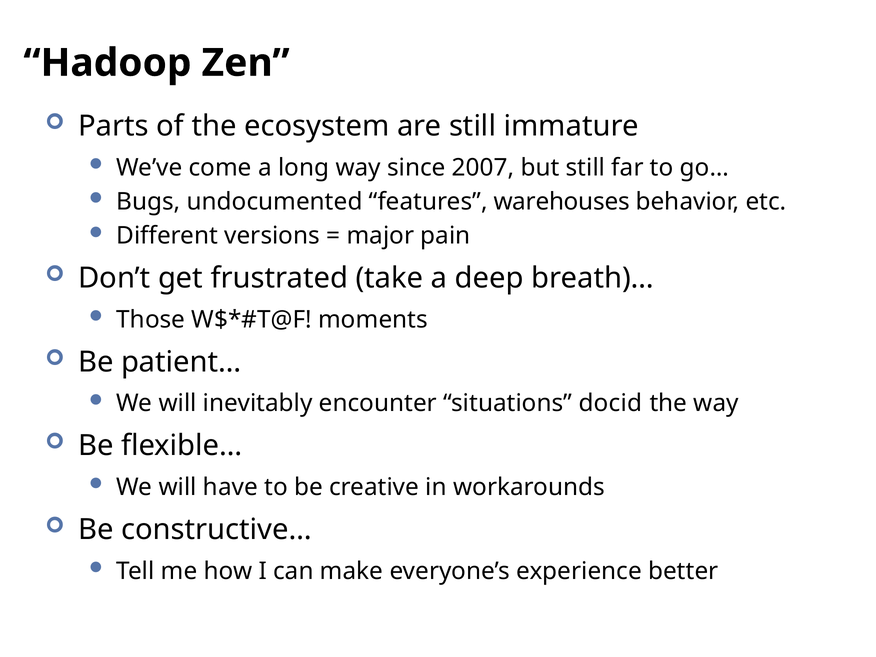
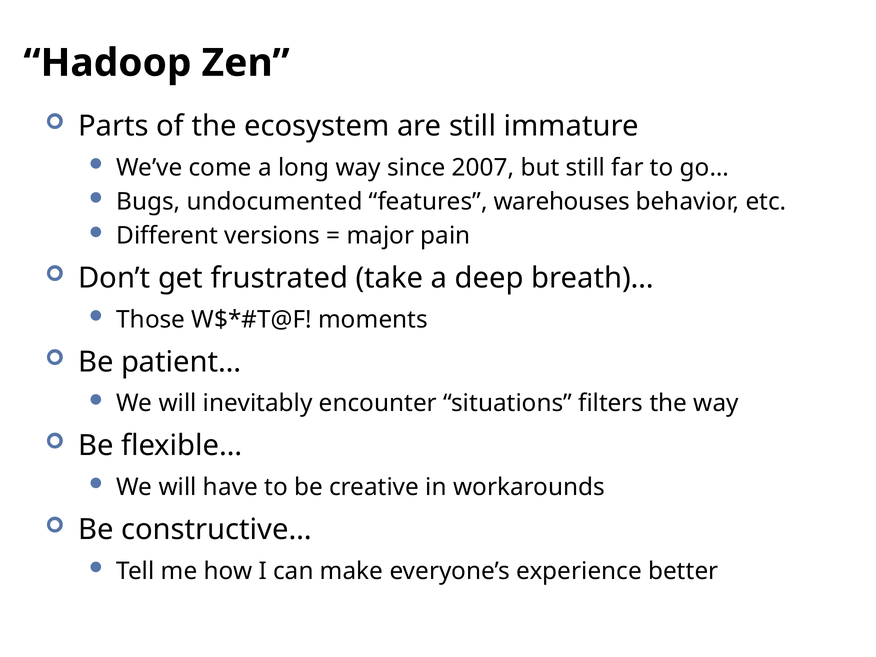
docid: docid -> filters
